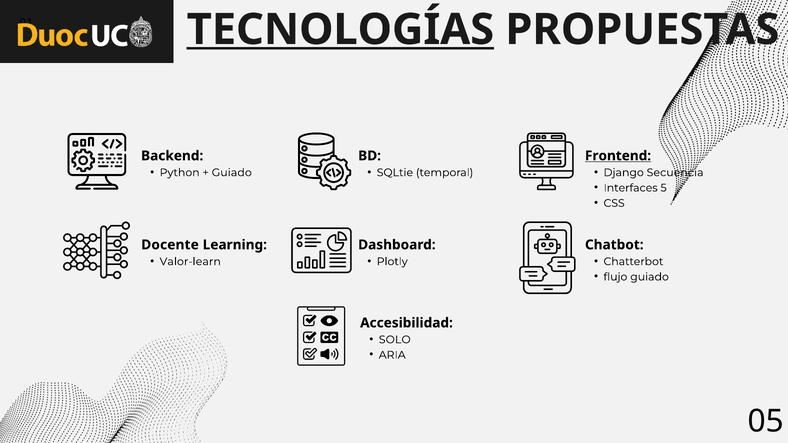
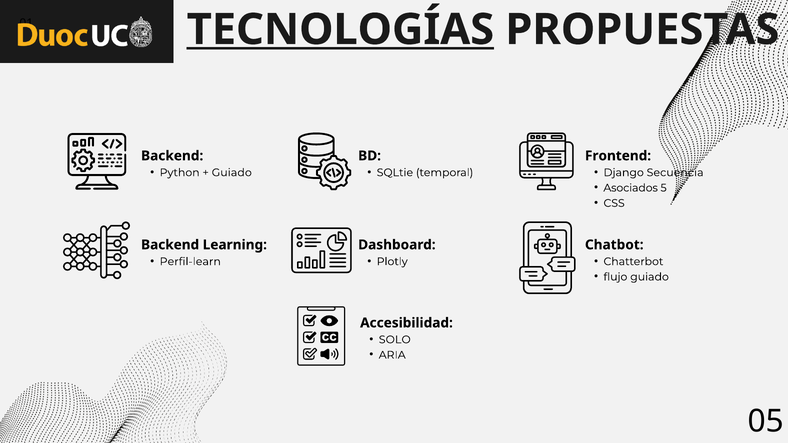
Frontend underline: present -> none
Interfaces: Interfaces -> Asociados
Docente at (170, 245): Docente -> Backend
Valor-learn: Valor-learn -> Perfil-learn
